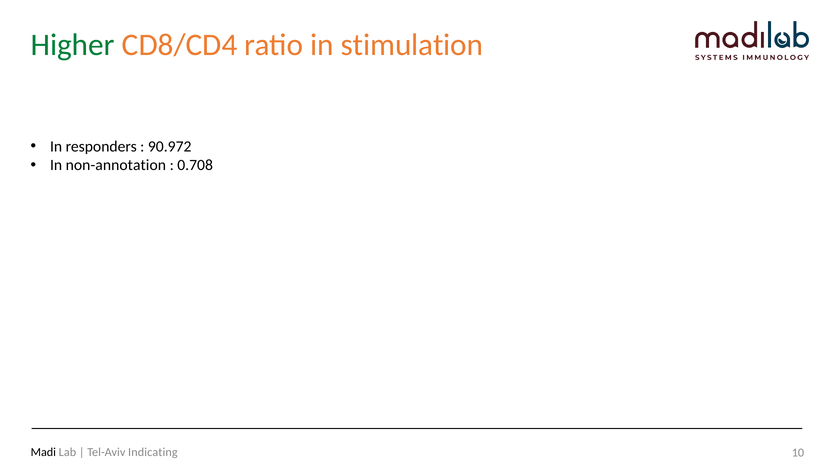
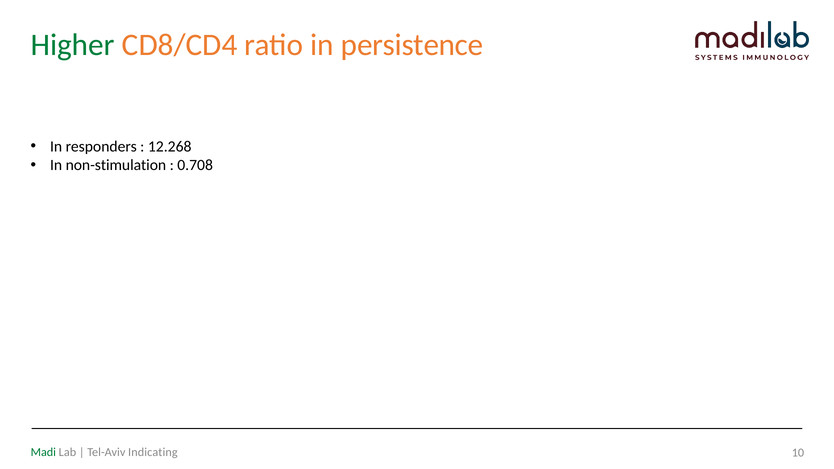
stimulation: stimulation -> persistence
90.972: 90.972 -> 12.268
non-annotation: non-annotation -> non-stimulation
Madi colour: black -> green
